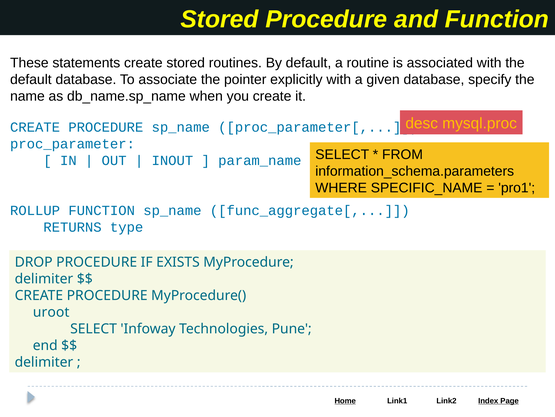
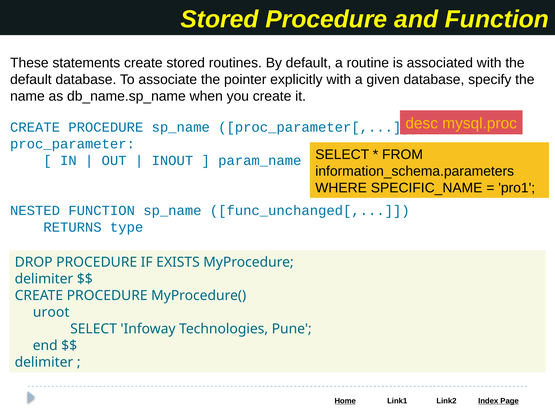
ROLLUP: ROLLUP -> NESTED
func_aggregate[: func_aggregate[ -> func_unchanged[
